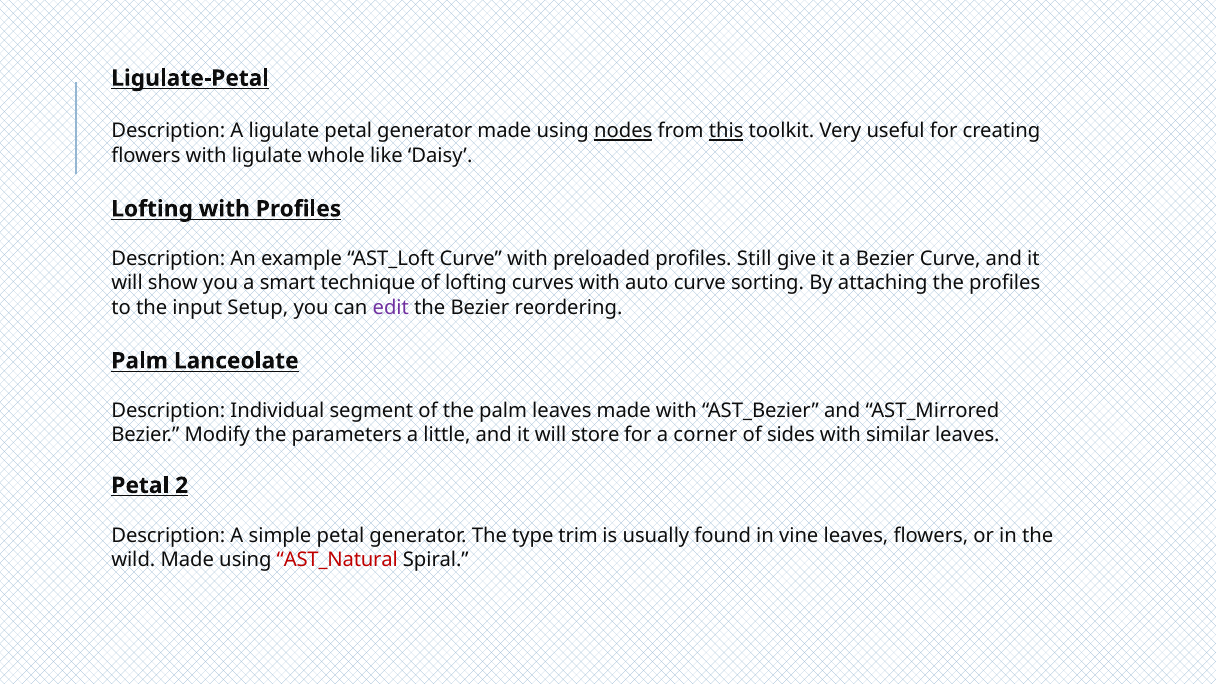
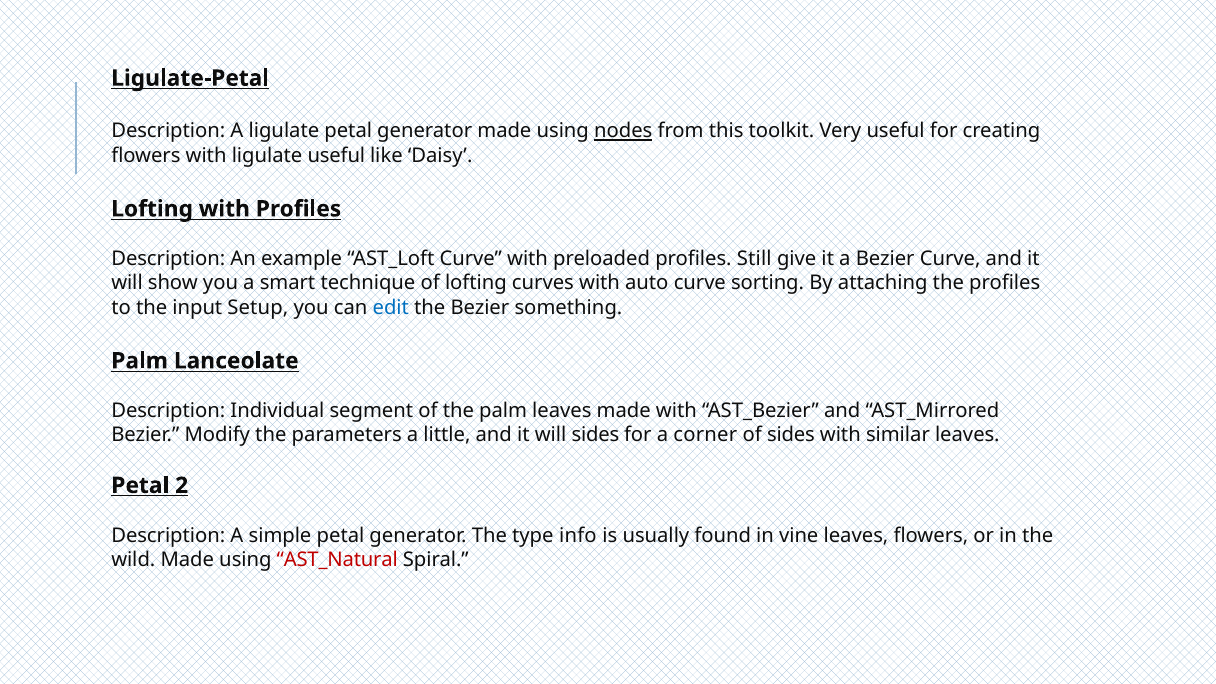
this underline: present -> none
ligulate whole: whole -> useful
edit colour: purple -> blue
reordering: reordering -> something
will store: store -> sides
trim: trim -> info
